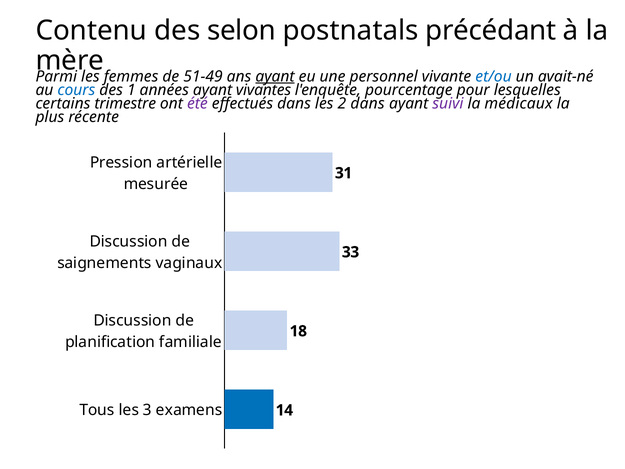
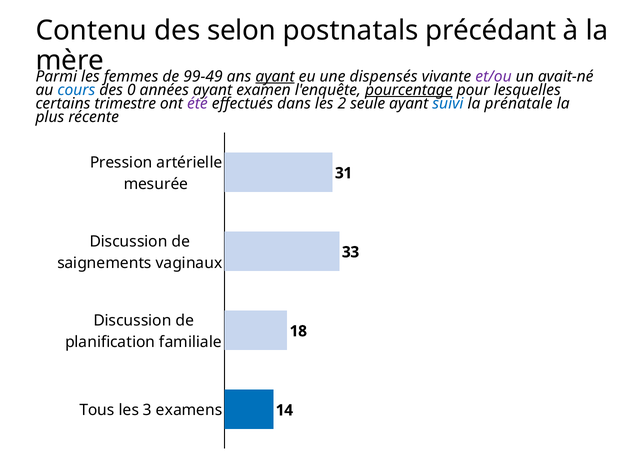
51-49: 51-49 -> 99-49
personnel: personnel -> dispensés
et/ou colour: blue -> purple
1: 1 -> 0
vivantes: vivantes -> examen
pourcentage underline: none -> present
2 dans: dans -> seule
suivi colour: purple -> blue
médicaux: médicaux -> prénatale
